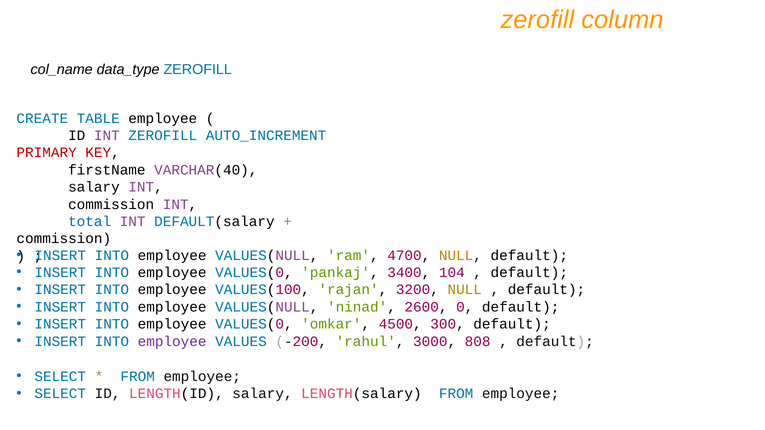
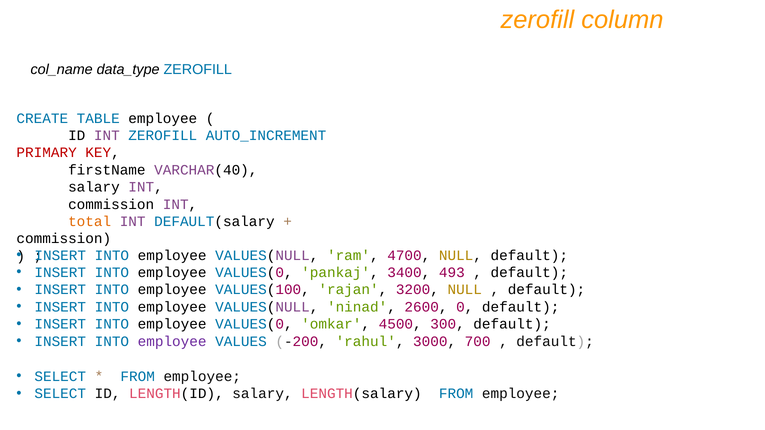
total colour: blue -> orange
104: 104 -> 493
808: 808 -> 700
